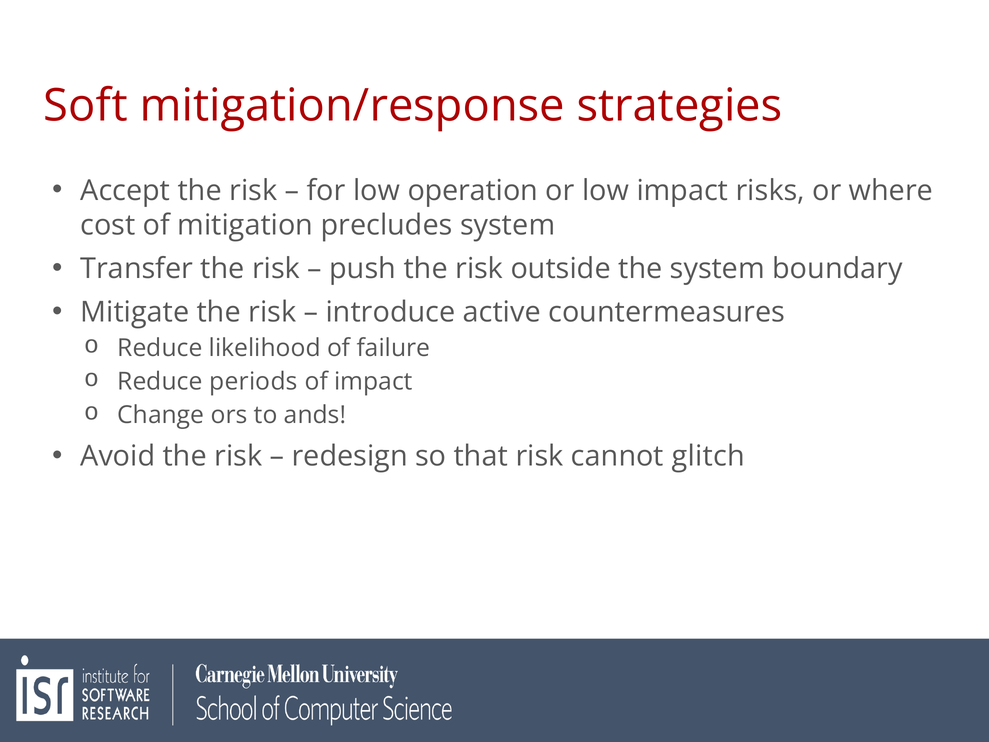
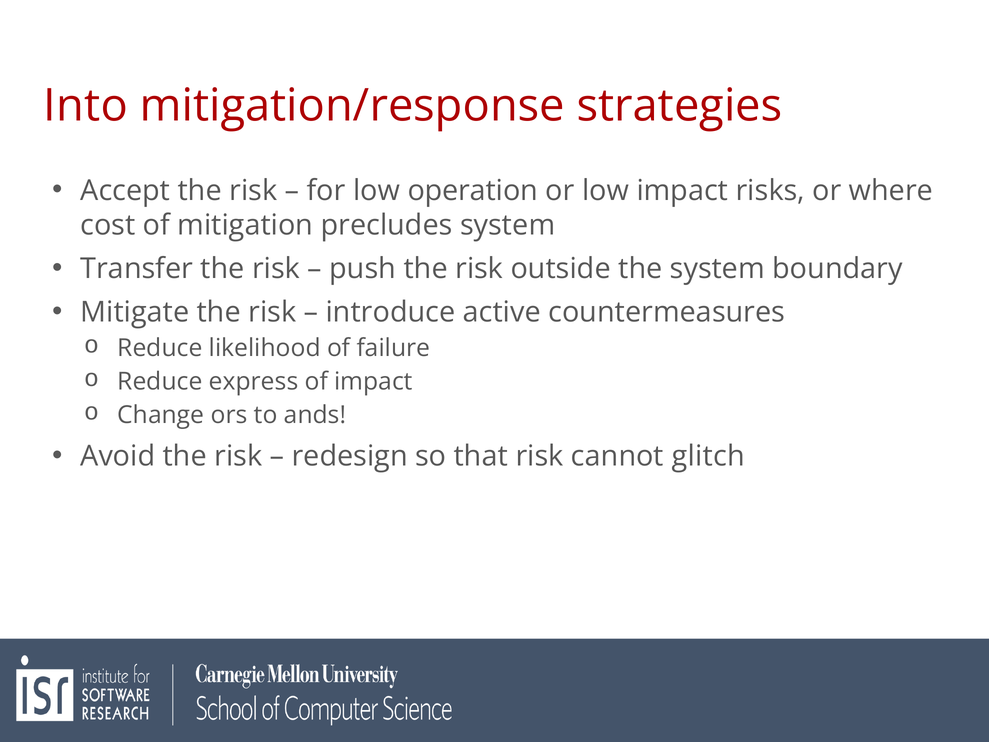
Soft: Soft -> Into
periods: periods -> express
